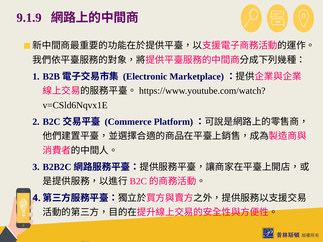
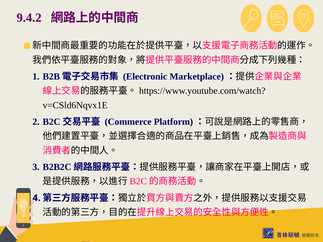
9.1.9: 9.1.9 -> 9.4.2
